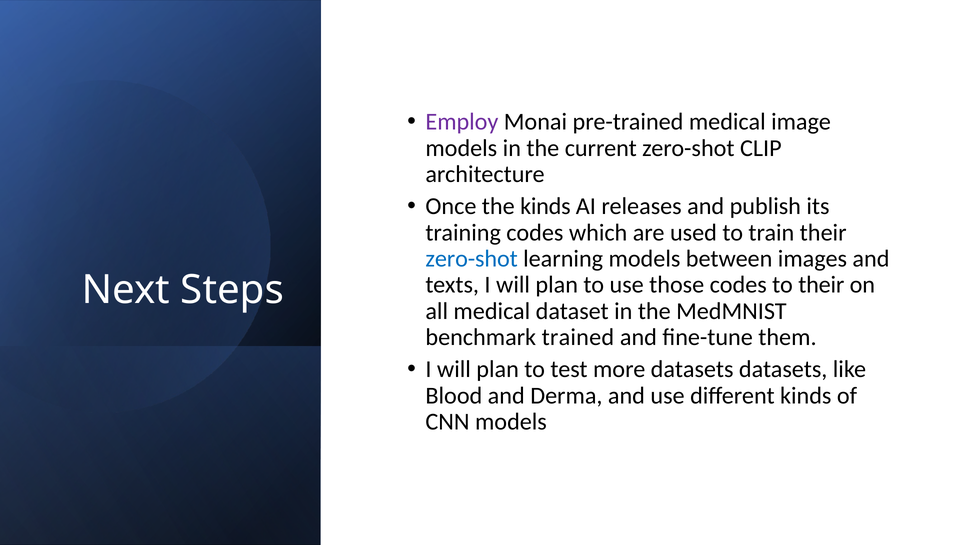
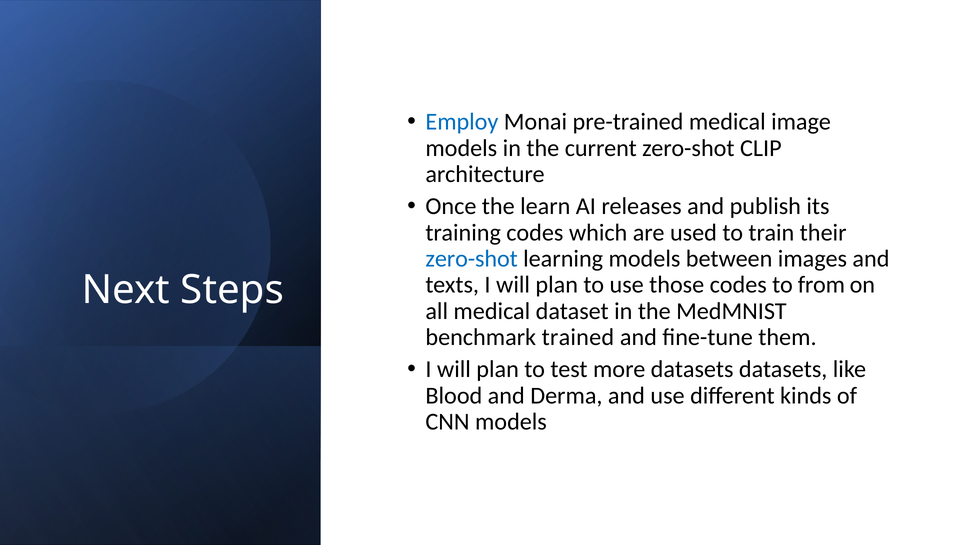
Employ colour: purple -> blue
the kinds: kinds -> learn
to their: their -> from
